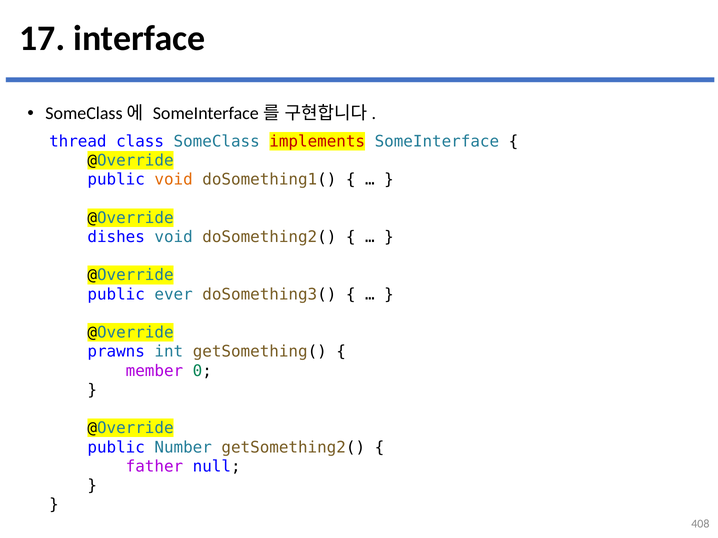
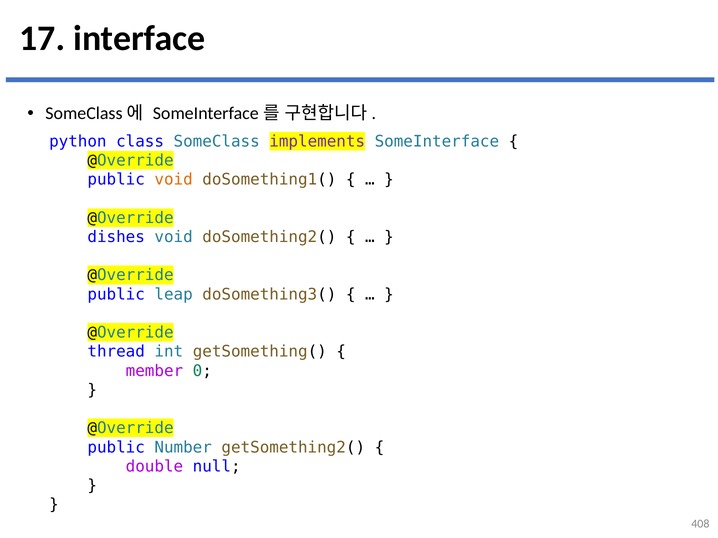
thread: thread -> python
implements colour: red -> purple
ever: ever -> leap
prawns: prawns -> thread
father: father -> double
